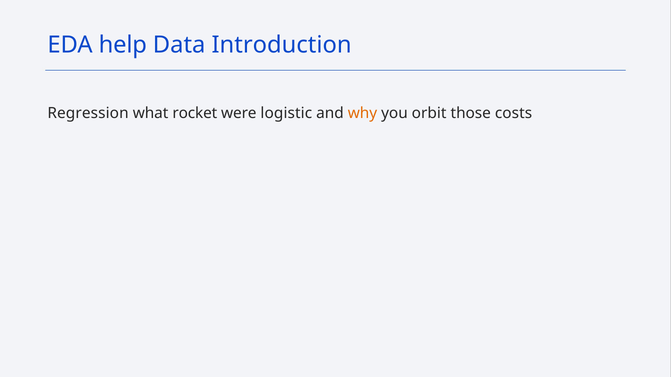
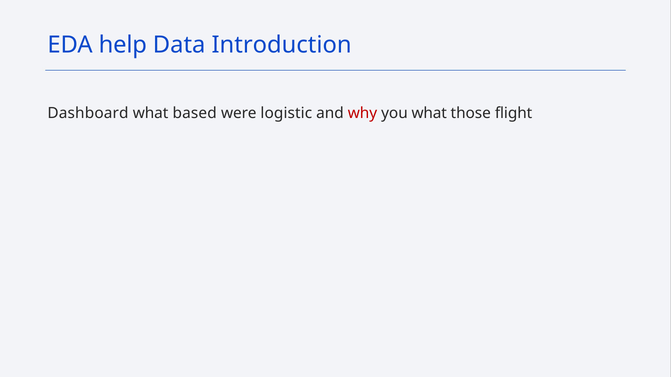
Regression: Regression -> Dashboard
rocket: rocket -> based
why colour: orange -> red
you orbit: orbit -> what
costs: costs -> flight
